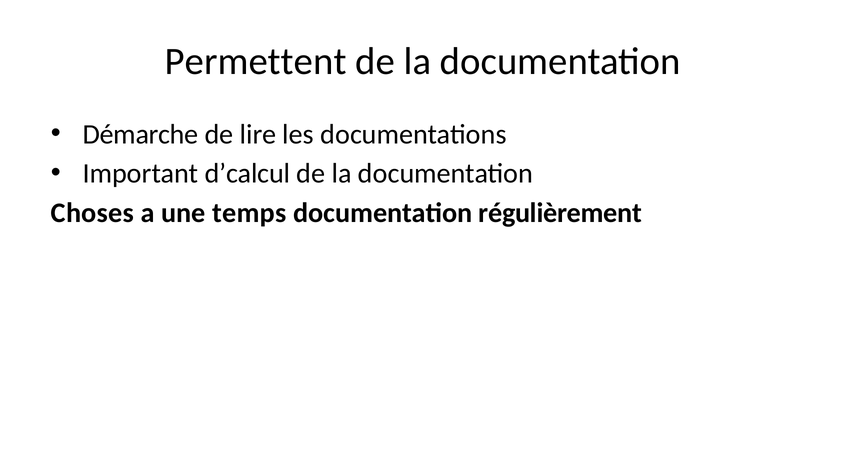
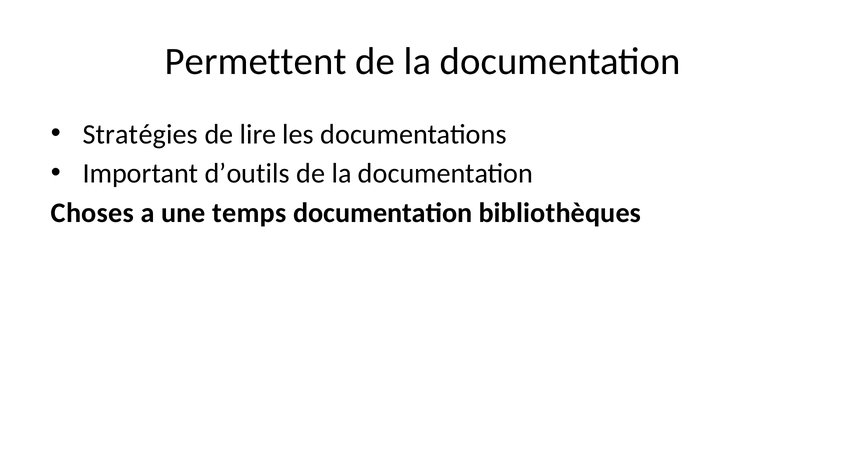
Démarche: Démarche -> Stratégies
d’calcul: d’calcul -> d’outils
régulièrement: régulièrement -> bibliothèques
